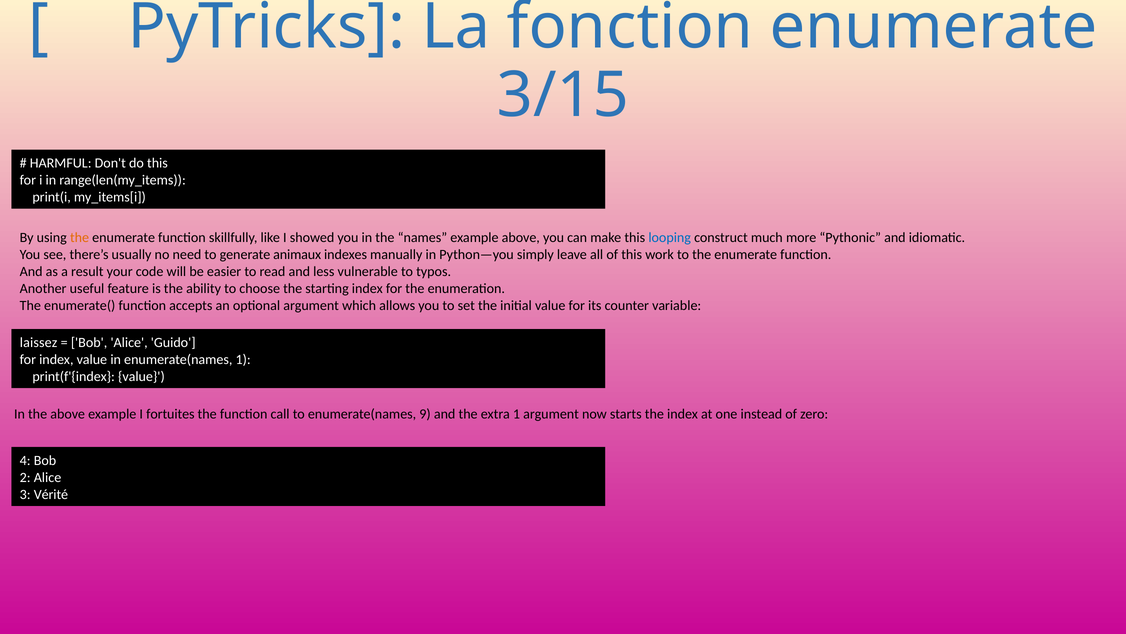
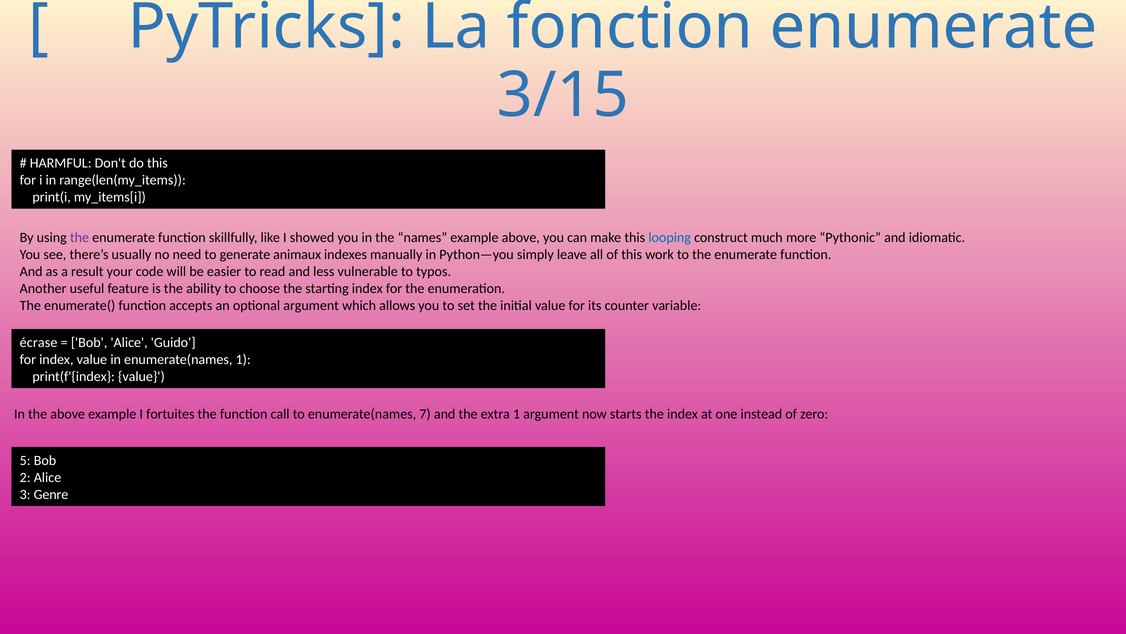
the at (80, 238) colour: orange -> purple
laissez: laissez -> écrase
9: 9 -> 7
4: 4 -> 5
Vérité: Vérité -> Genre
